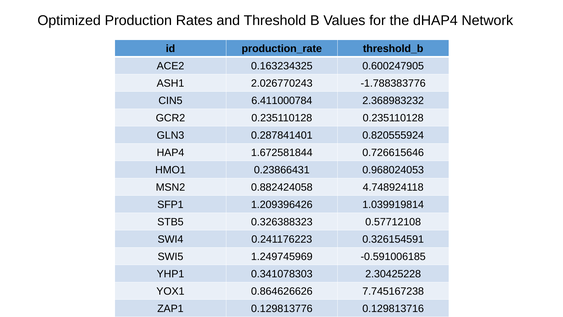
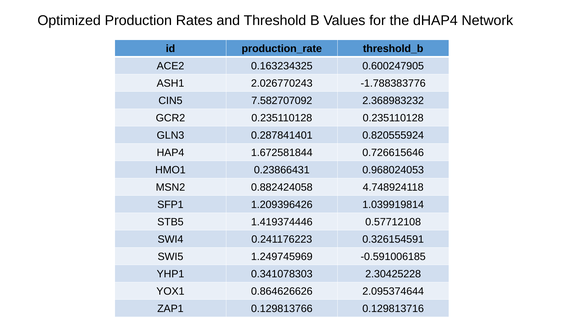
6.411000784: 6.411000784 -> 7.582707092
0.326388323: 0.326388323 -> 1.419374446
7.745167238: 7.745167238 -> 2.095374644
0.129813776: 0.129813776 -> 0.129813766
